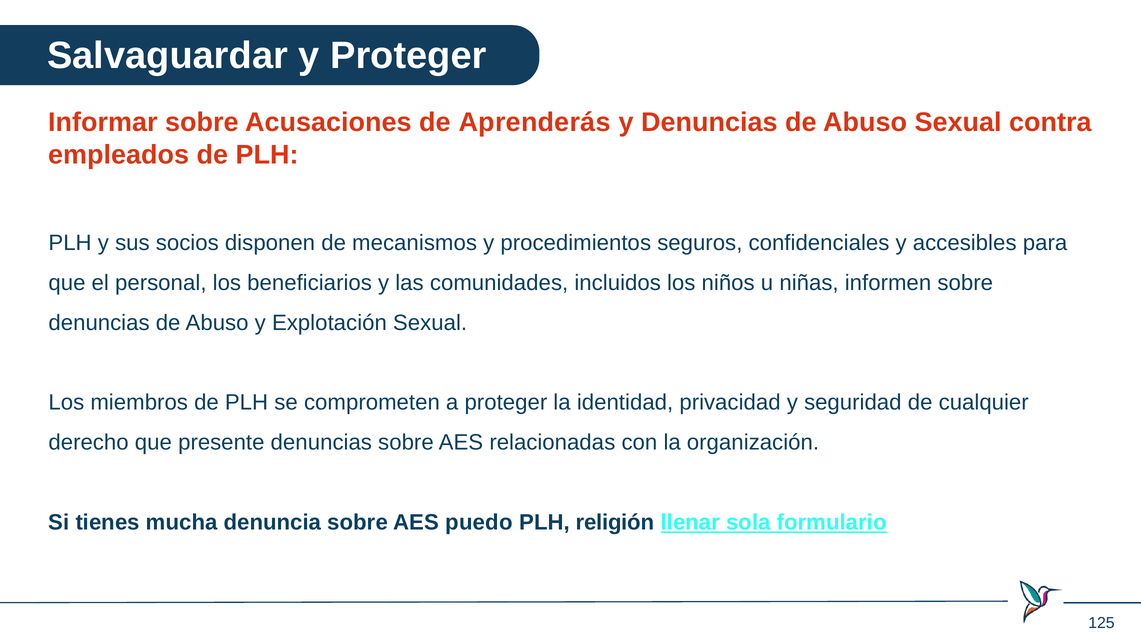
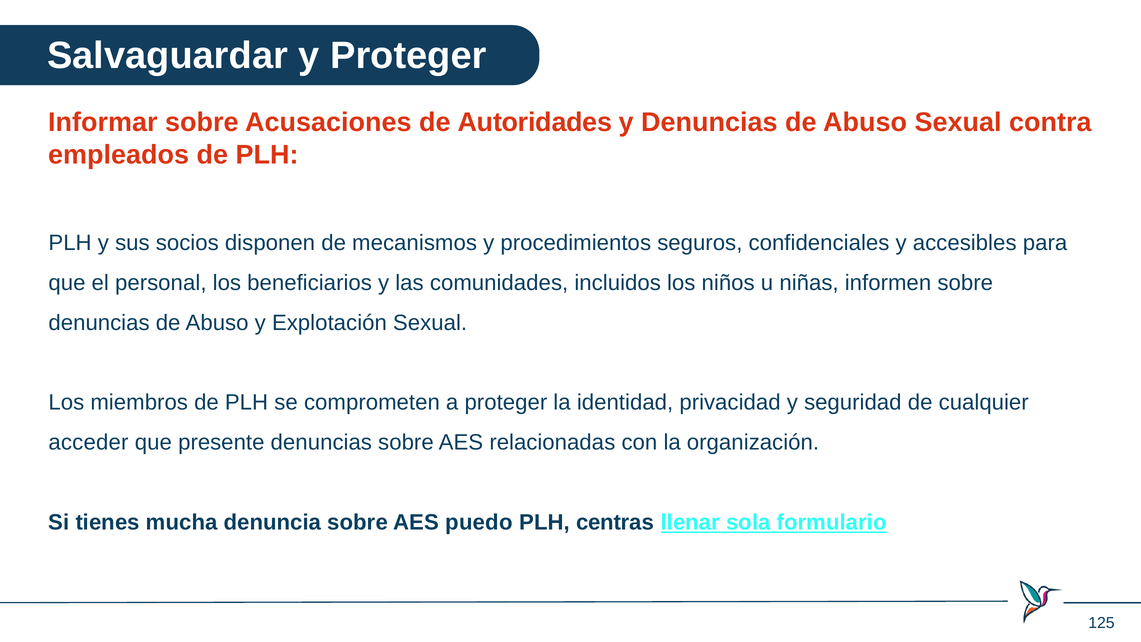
Aprenderás: Aprenderás -> Autoridades
derecho: derecho -> acceder
religión: religión -> centras
